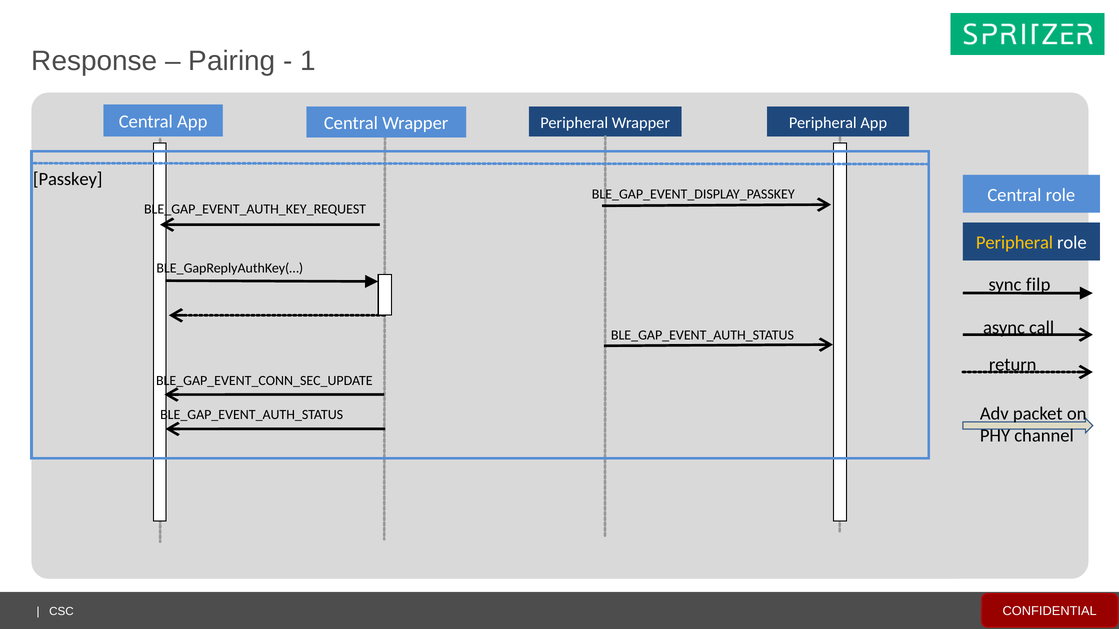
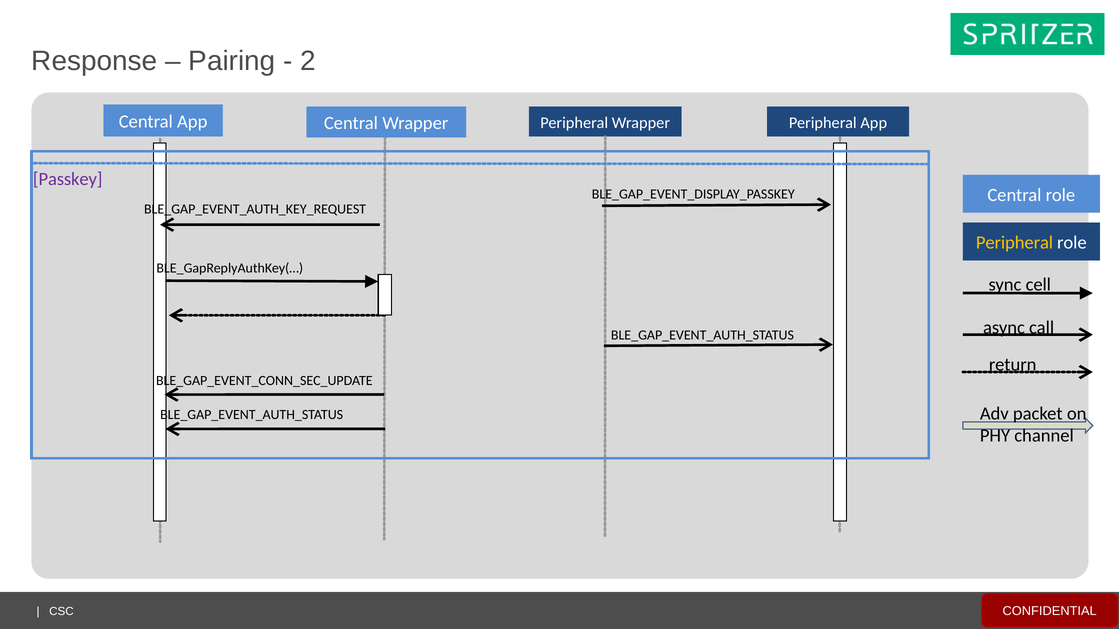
1: 1 -> 2
Passkey colour: black -> purple
filp: filp -> cell
